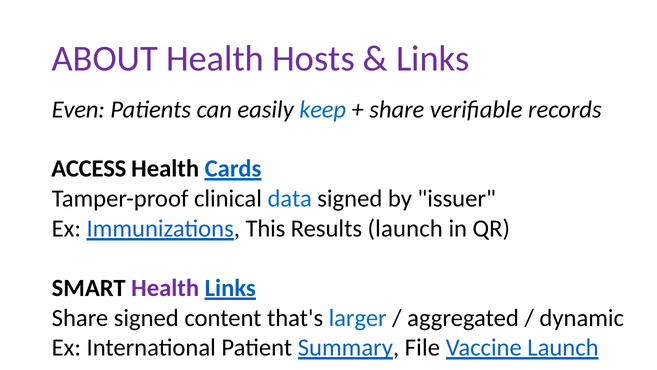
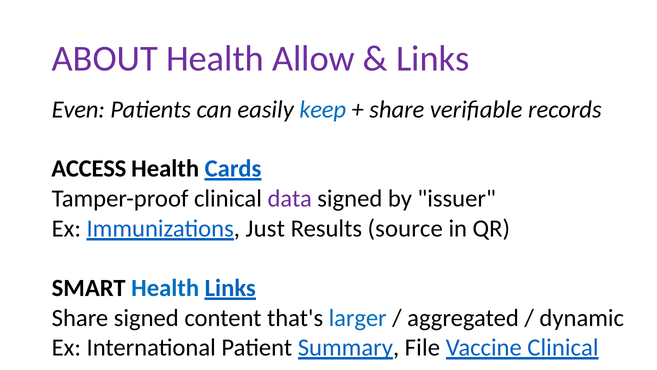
Hosts: Hosts -> Allow
data colour: blue -> purple
This: This -> Just
Results launch: launch -> source
Health at (165, 288) colour: purple -> blue
Vaccine Launch: Launch -> Clinical
